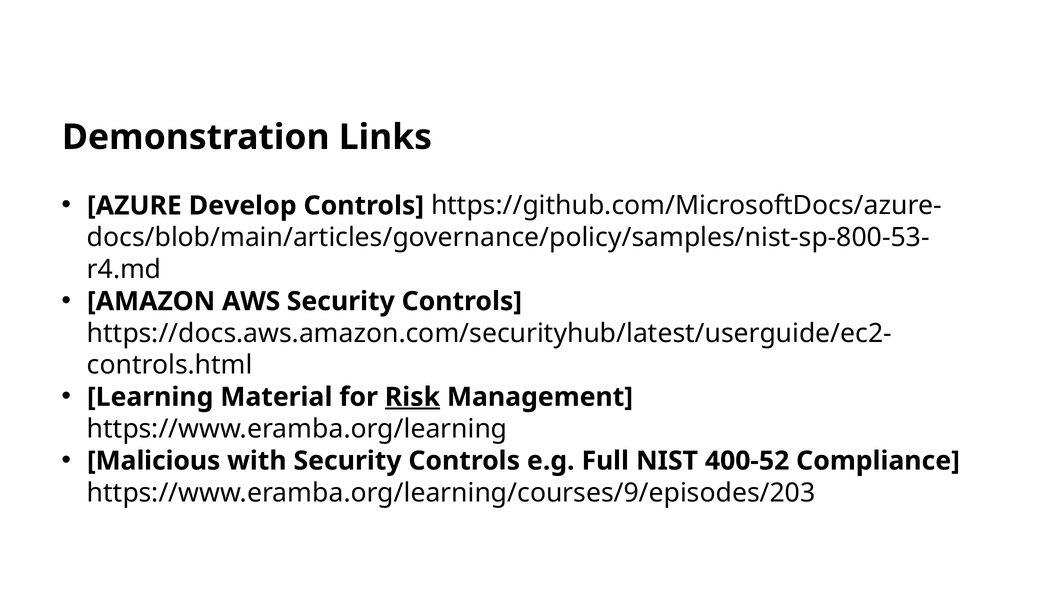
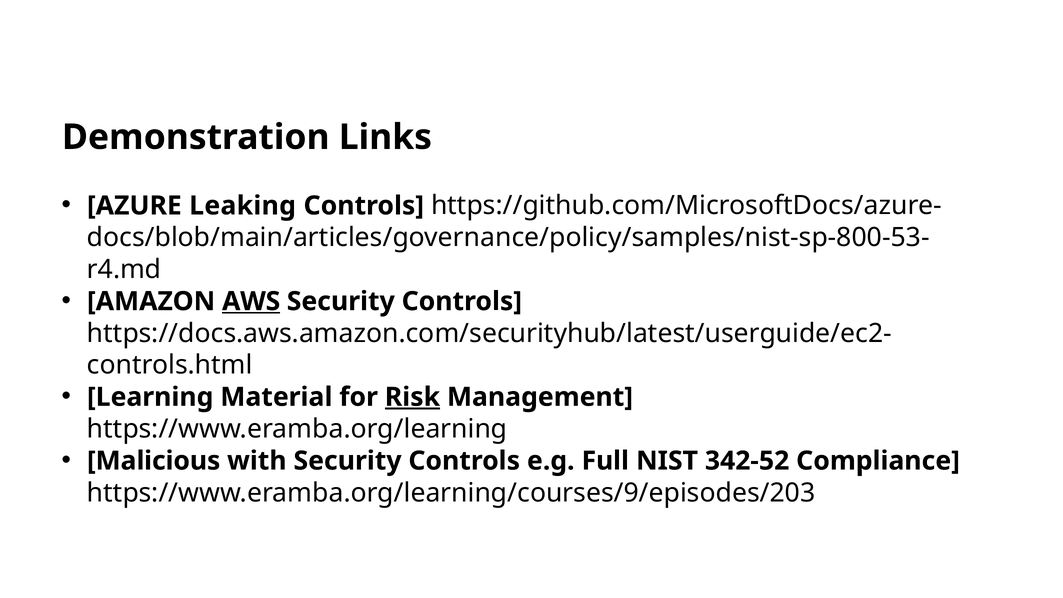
Develop: Develop -> Leaking
AWS underline: none -> present
400-52: 400-52 -> 342-52
